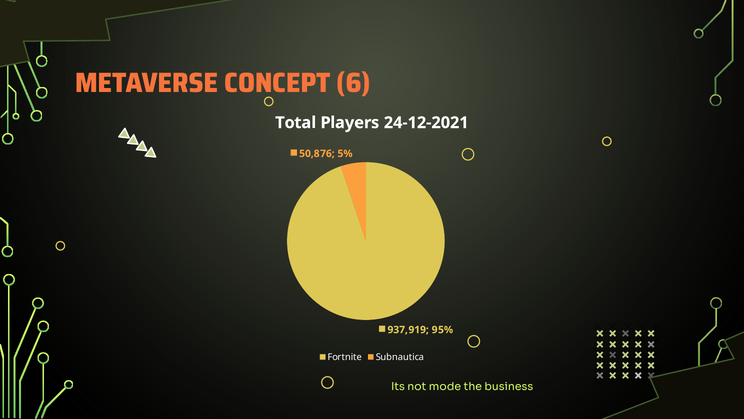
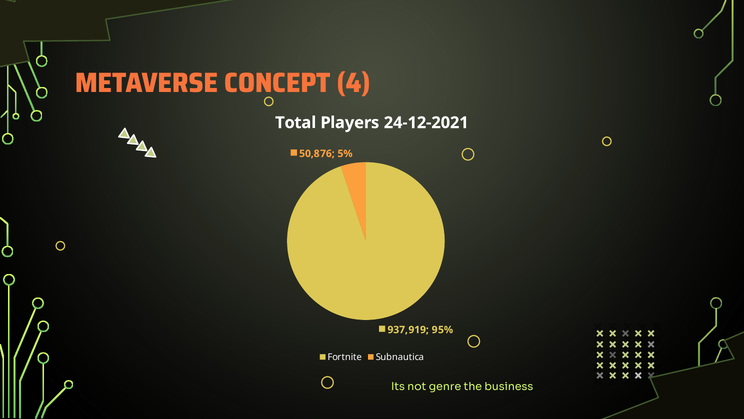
6: 6 -> 4
mode: mode -> genre
